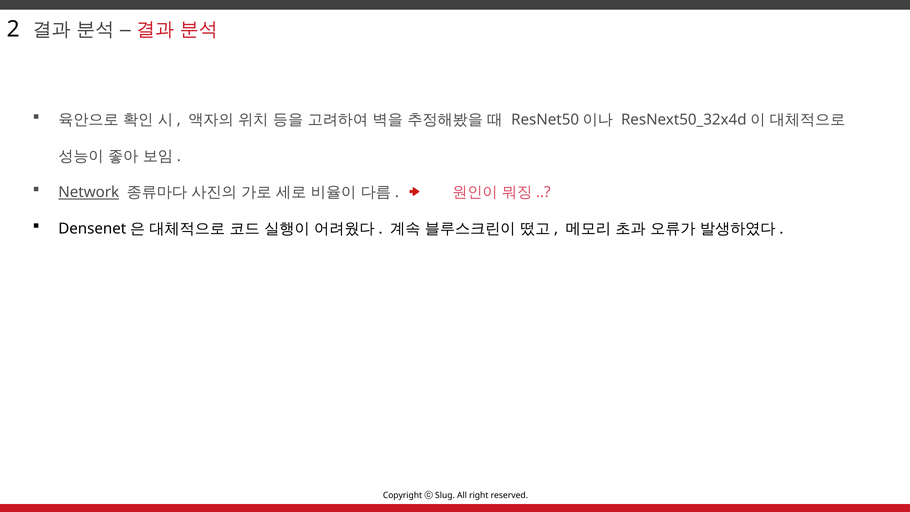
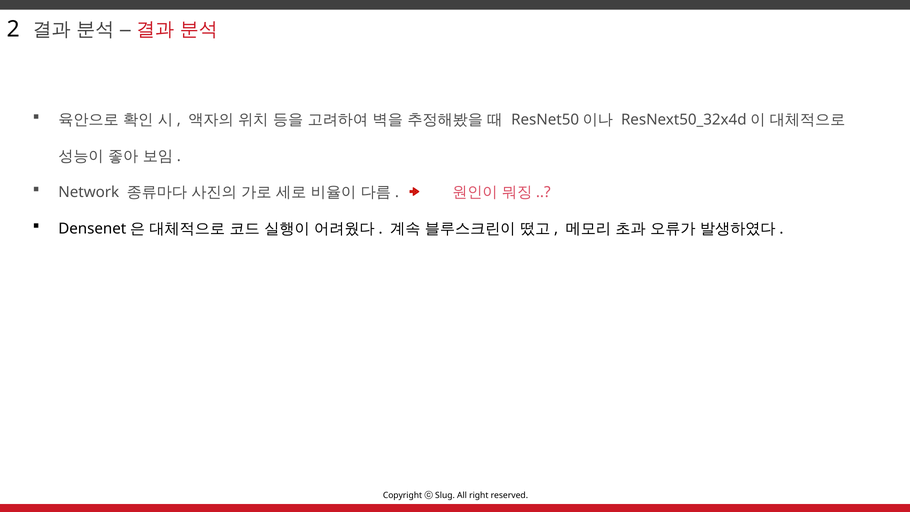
Network underline: present -> none
